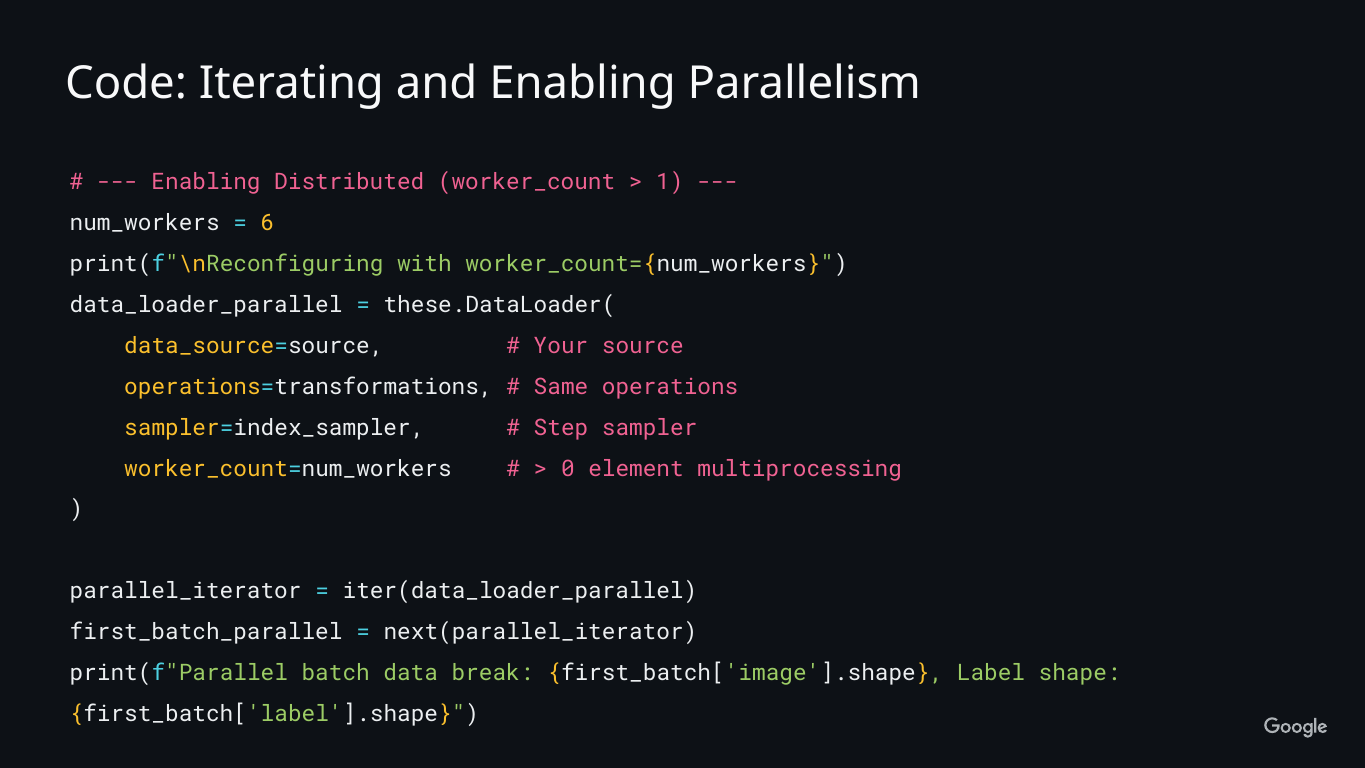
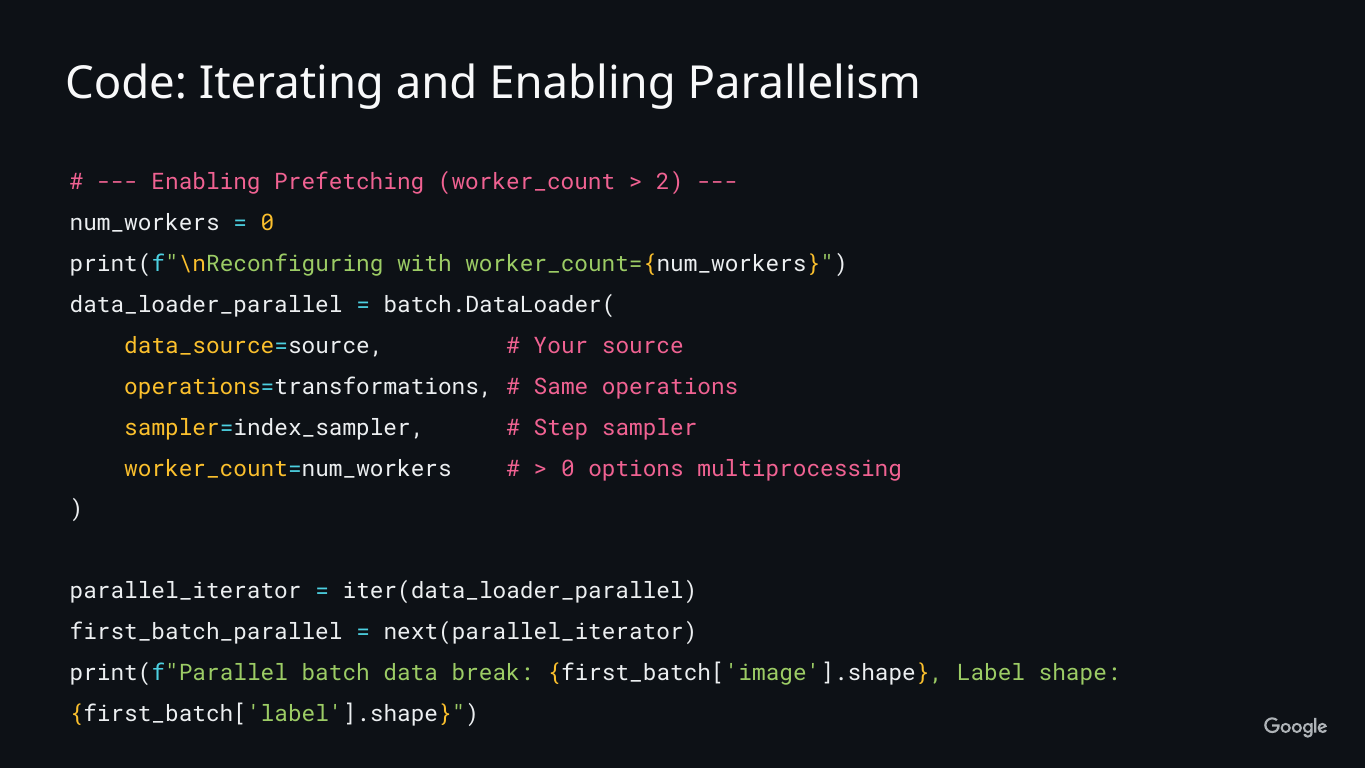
Distributed: Distributed -> Prefetching
1: 1 -> 2
6 at (268, 223): 6 -> 0
these.DataLoader(: these.DataLoader( -> batch.DataLoader(
element: element -> options
